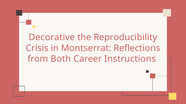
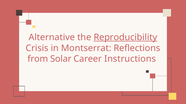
Decorative: Decorative -> Alternative
Reproducibility underline: none -> present
Both: Both -> Solar
